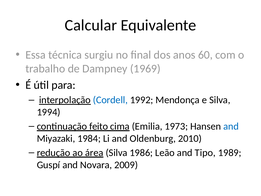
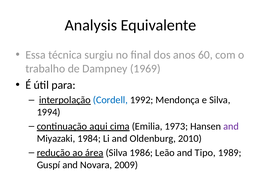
Calcular: Calcular -> Analysis
feito: feito -> aqui
and at (231, 126) colour: blue -> purple
